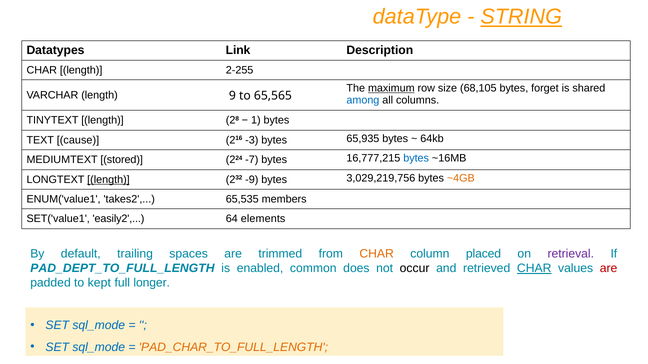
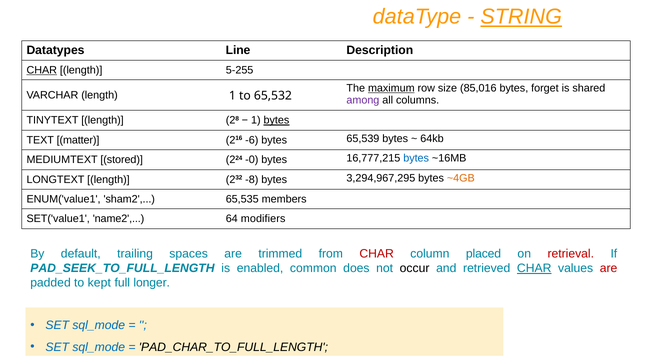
Link: Link -> Line
CHAR at (42, 70) underline: none -> present
2-255: 2-255 -> 5-255
68,105: 68,105 -> 85,016
length 9: 9 -> 1
65,565: 65,565 -> 65,532
among colour: blue -> purple
bytes at (276, 121) underline: none -> present
cause: cause -> matter
-3: -3 -> -6
65,935: 65,935 -> 65,539
-7: -7 -> -0
length at (108, 180) underline: present -> none
-9: -9 -> -8
3,029,219,756: 3,029,219,756 -> 3,294,967,295
takes2: takes2 -> sham2
easily2: easily2 -> name2
elements: elements -> modifiers
CHAR at (377, 254) colour: orange -> red
retrieval colour: purple -> red
PAD_DEPT_TO_FULL_LENGTH: PAD_DEPT_TO_FULL_LENGTH -> PAD_SEEK_TO_FULL_LENGTH
PAD_CHAR_TO_FULL_LENGTH colour: orange -> black
